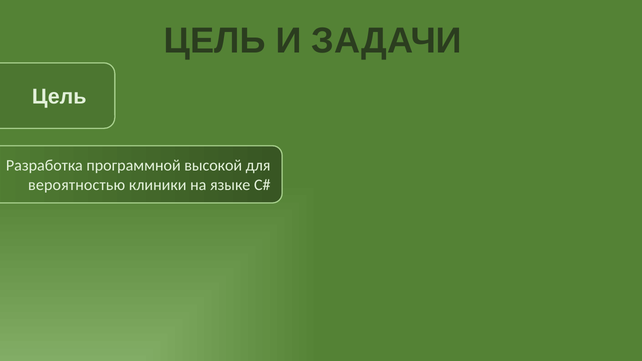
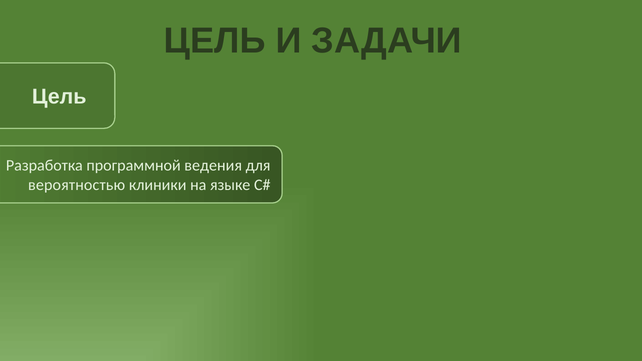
высокой: высокой -> ведения
